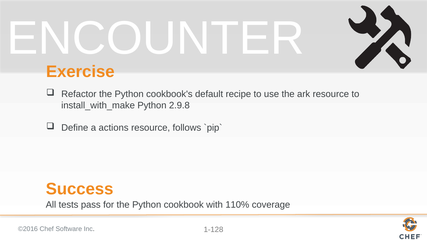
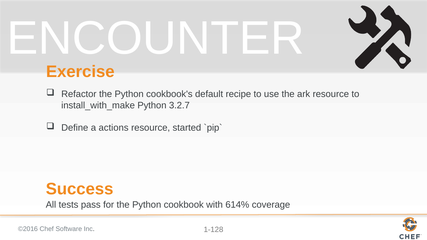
2.9.8: 2.9.8 -> 3.2.7
follows: follows -> started
110%: 110% -> 614%
